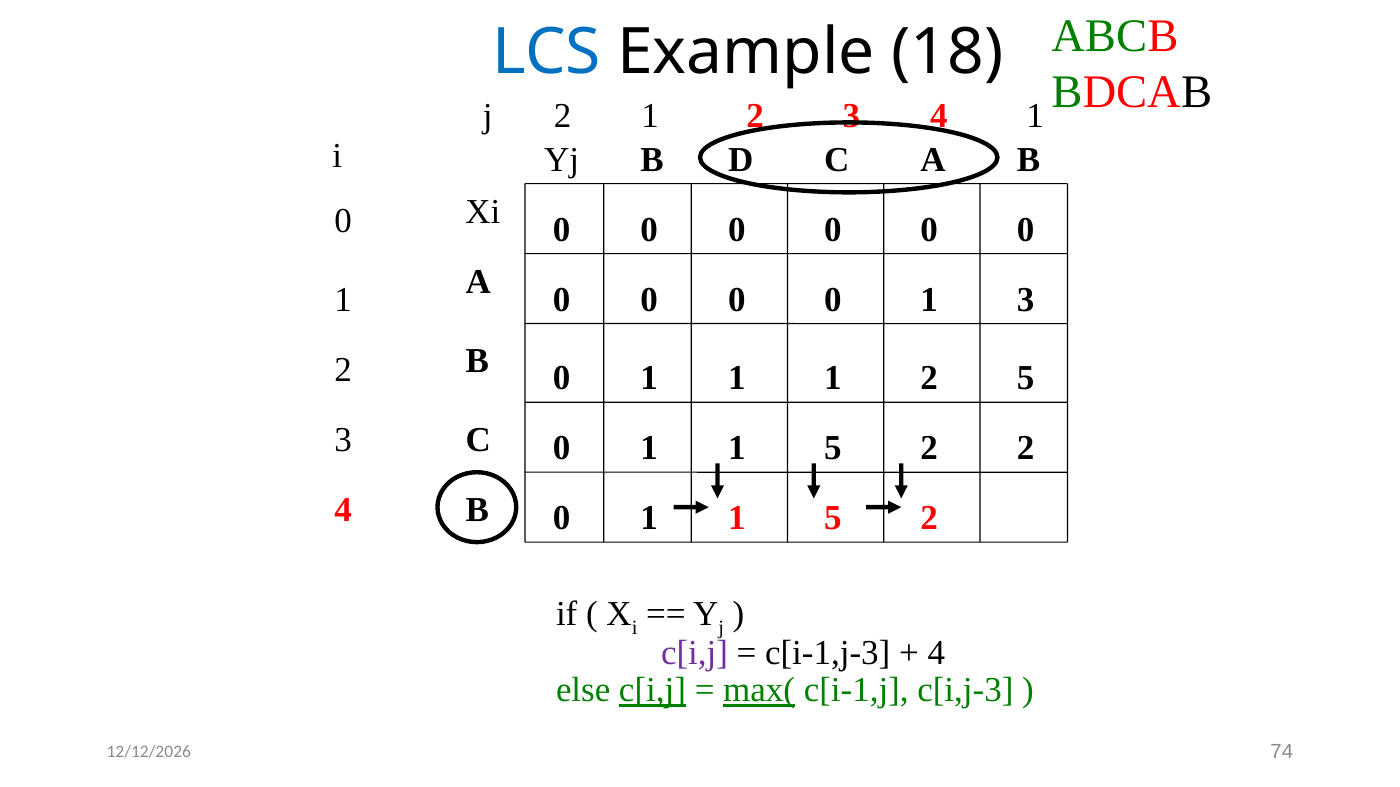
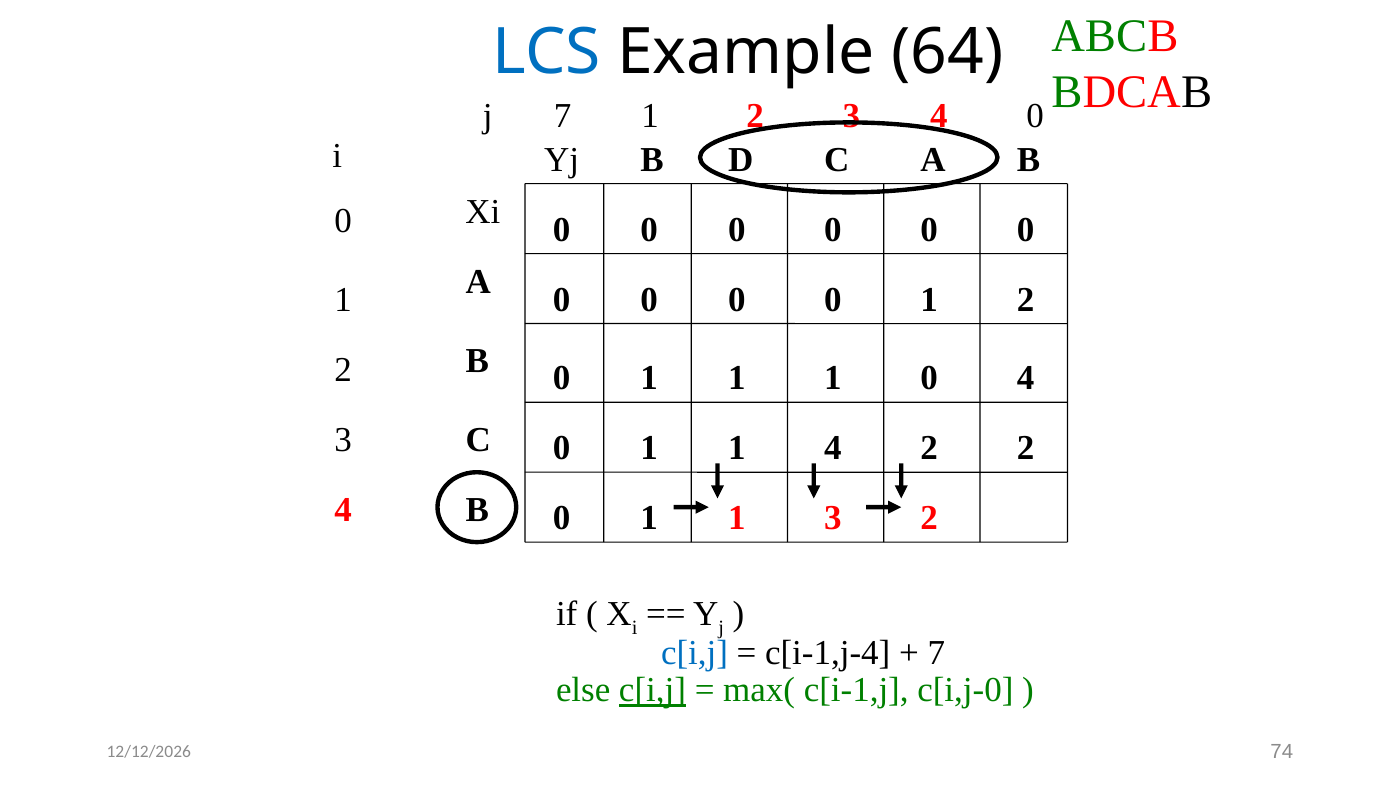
18: 18 -> 64
j 2: 2 -> 7
1 at (1035, 116): 1 -> 0
0 3: 3 -> 2
2 at (929, 379): 2 -> 0
5 at (1026, 379): 5 -> 4
5 at (833, 449): 5 -> 4
5 at (833, 519): 5 -> 3
c[i,j at (694, 653) colour: purple -> blue
c[i-1,j-3: c[i-1,j-3 -> c[i-1,j-4
4 at (936, 653): 4 -> 7
max( underline: present -> none
c[i,j-3: c[i,j-3 -> c[i,j-0
